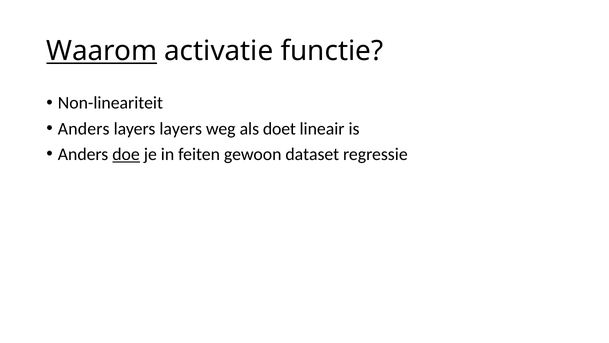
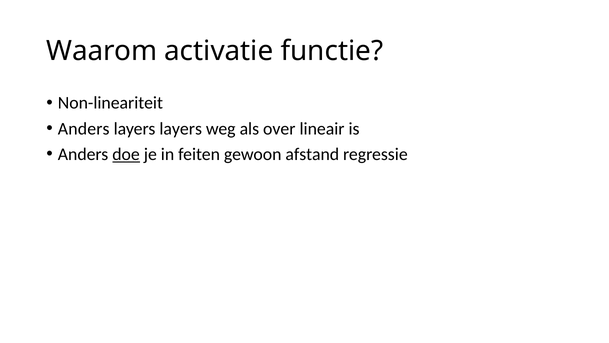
Waarom underline: present -> none
doet: doet -> over
dataset: dataset -> afstand
